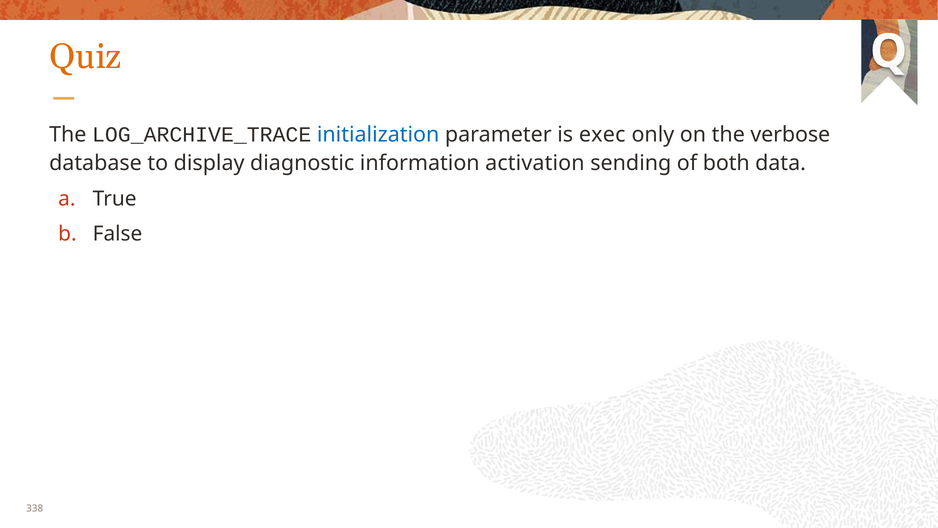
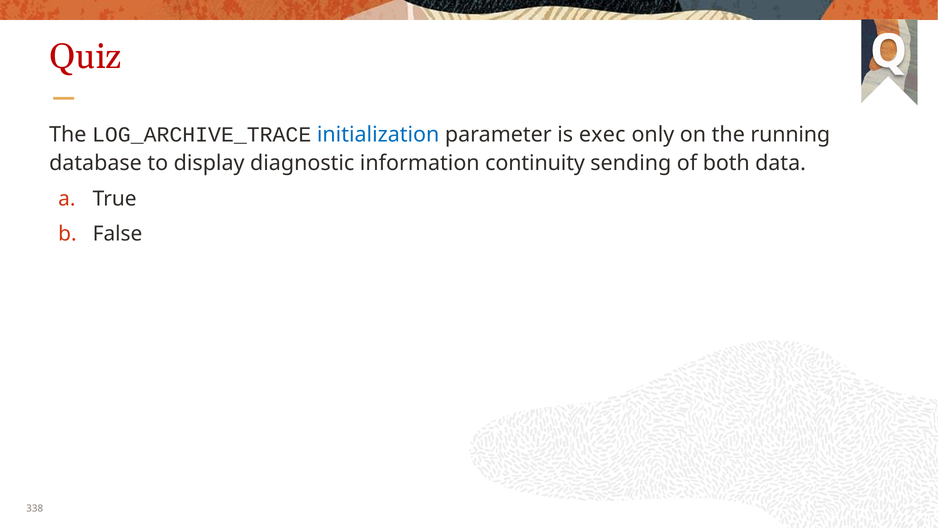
Quiz colour: orange -> red
verbose: verbose -> running
activation: activation -> continuity
